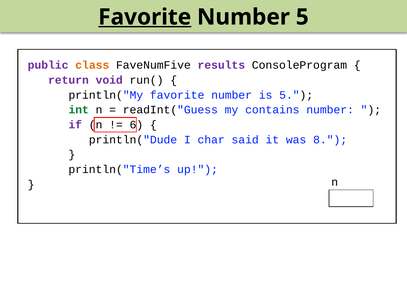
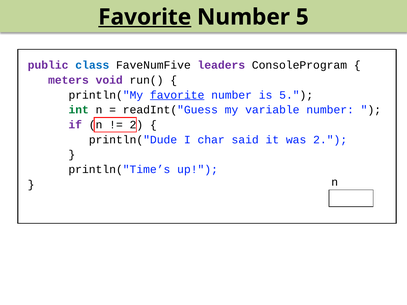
class colour: orange -> blue
results: results -> leaders
return: return -> meters
favorite at (177, 95) underline: none -> present
contains: contains -> variable
6 at (136, 125): 6 -> 2
was 8: 8 -> 2
